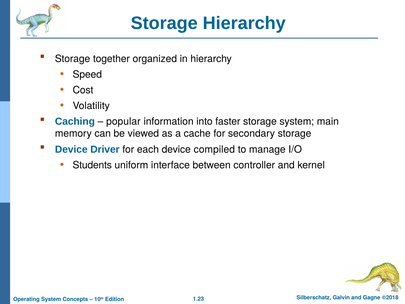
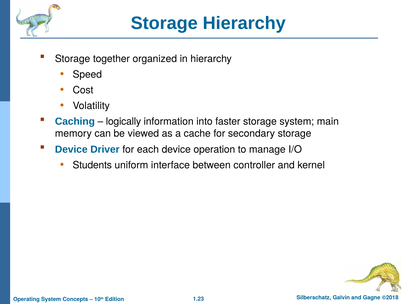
popular: popular -> logically
compiled: compiled -> operation
